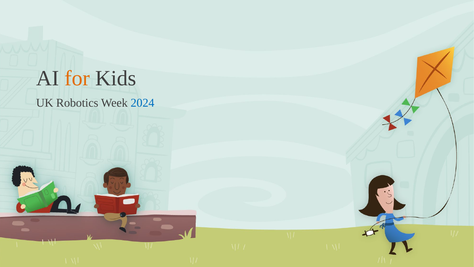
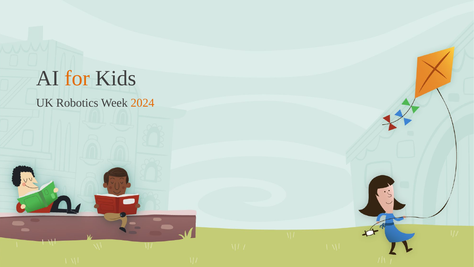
2024 colour: blue -> orange
